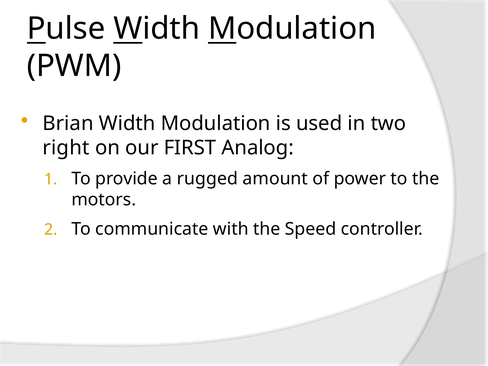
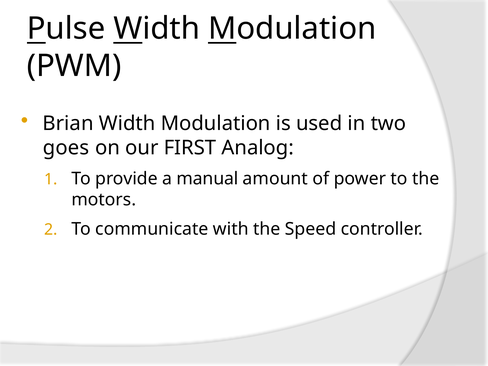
right: right -> goes
rugged: rugged -> manual
